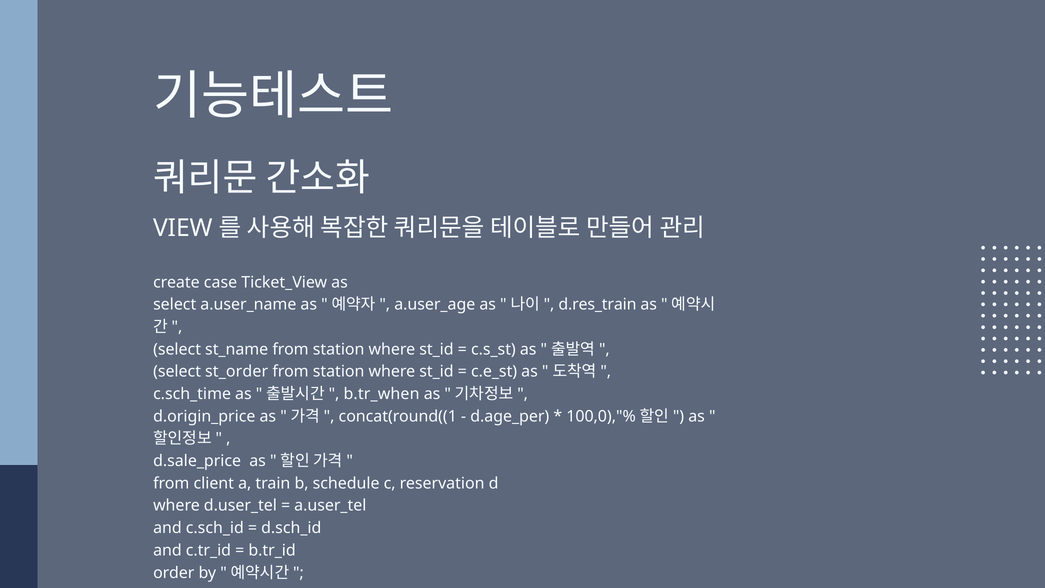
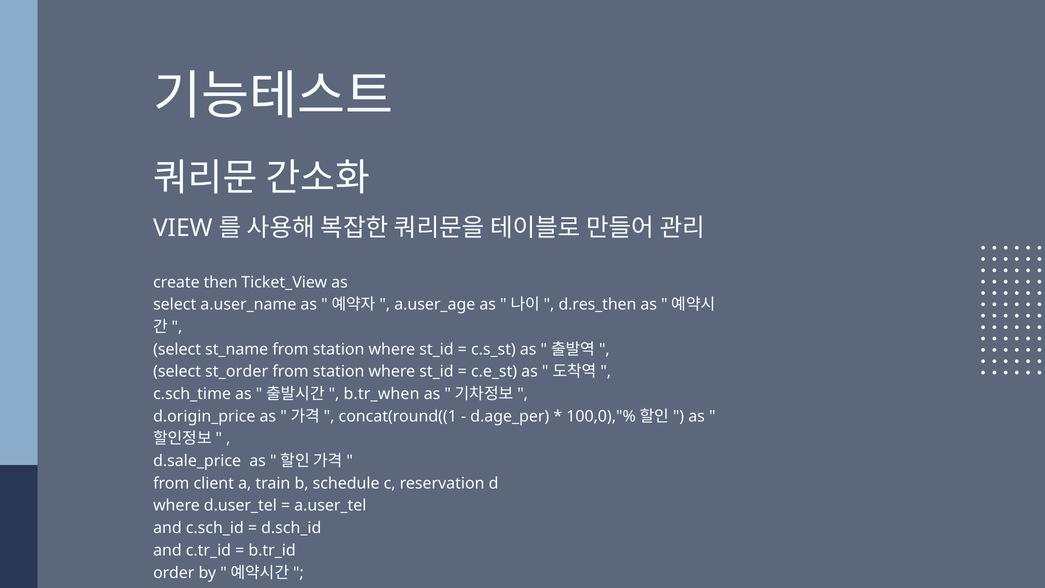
case: case -> then
d.res_train: d.res_train -> d.res_then
